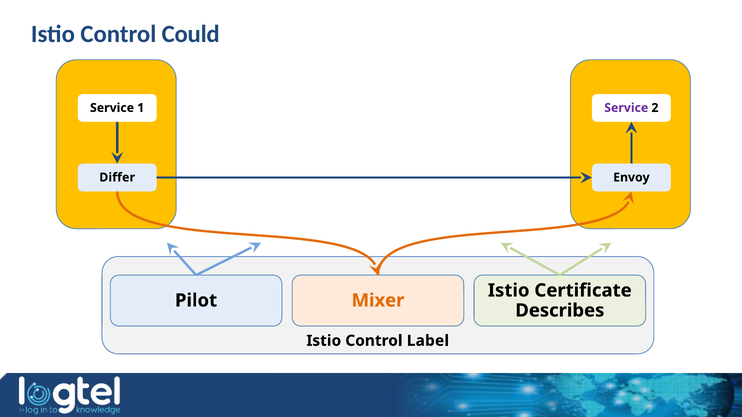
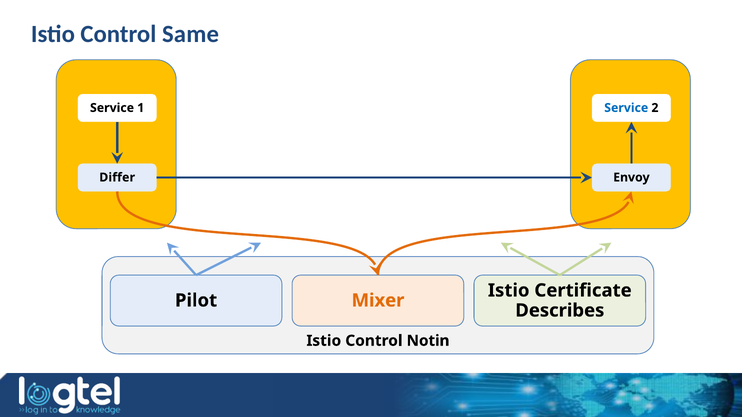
Could: Could -> Same
Service at (626, 108) colour: purple -> blue
Label: Label -> Notin
